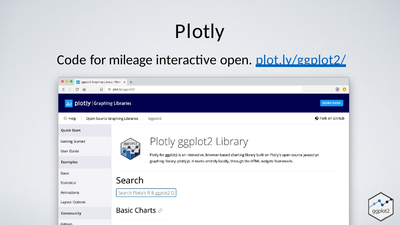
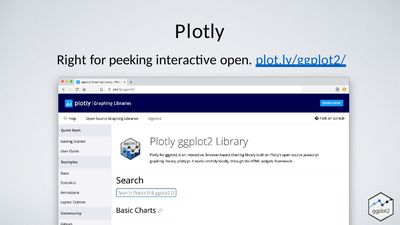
Code: Code -> Right
mileage: mileage -> peeking
